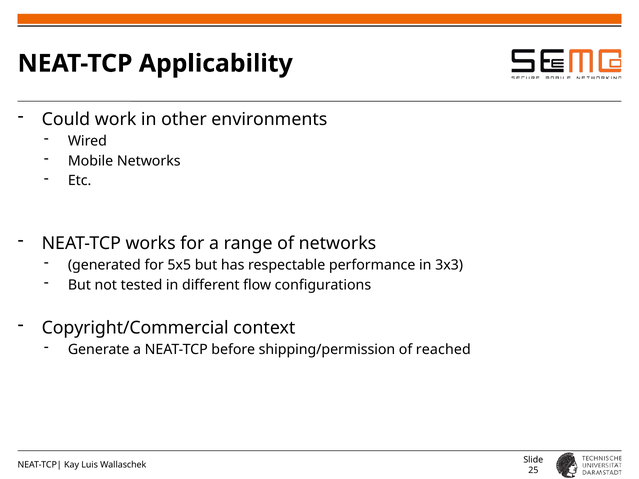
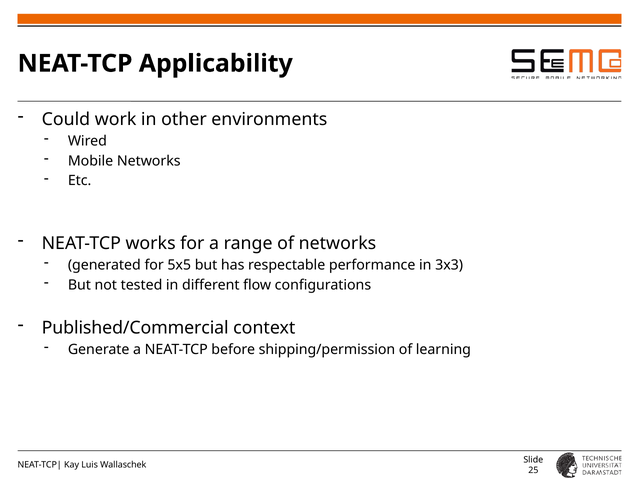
Copyright/Commercial: Copyright/Commercial -> Published/Commercial
reached: reached -> learning
